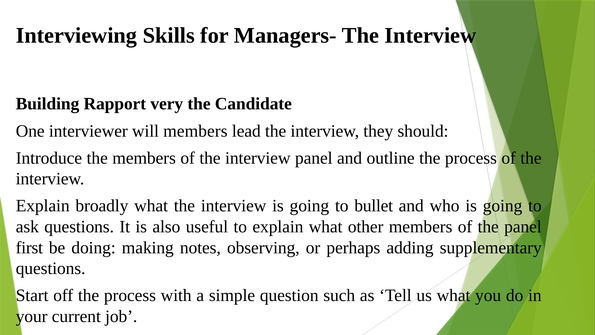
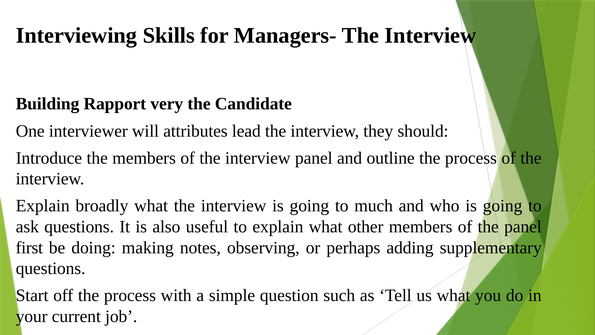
will members: members -> attributes
bullet: bullet -> much
